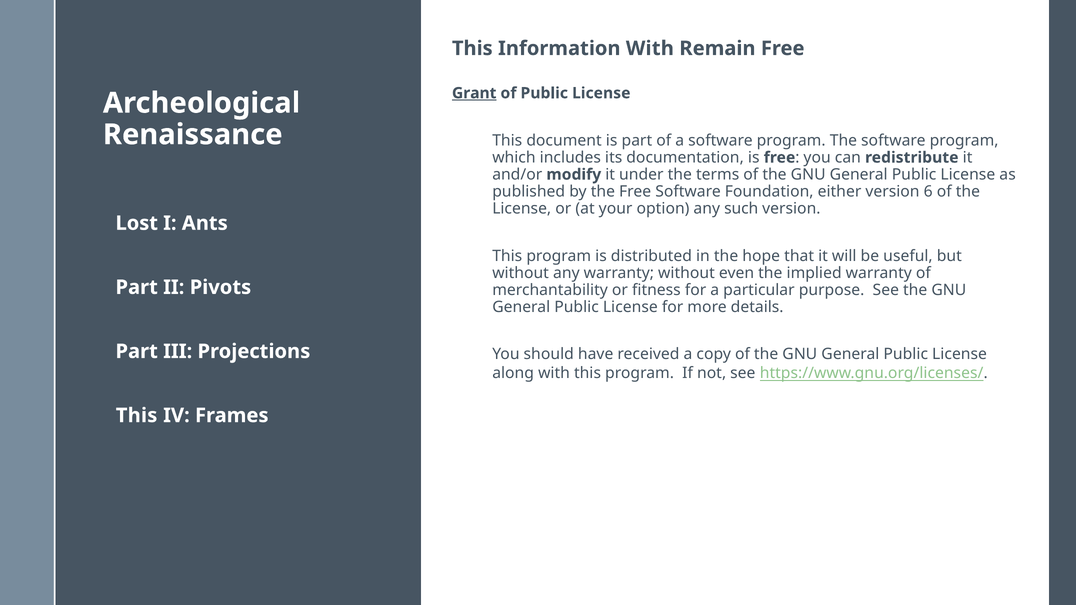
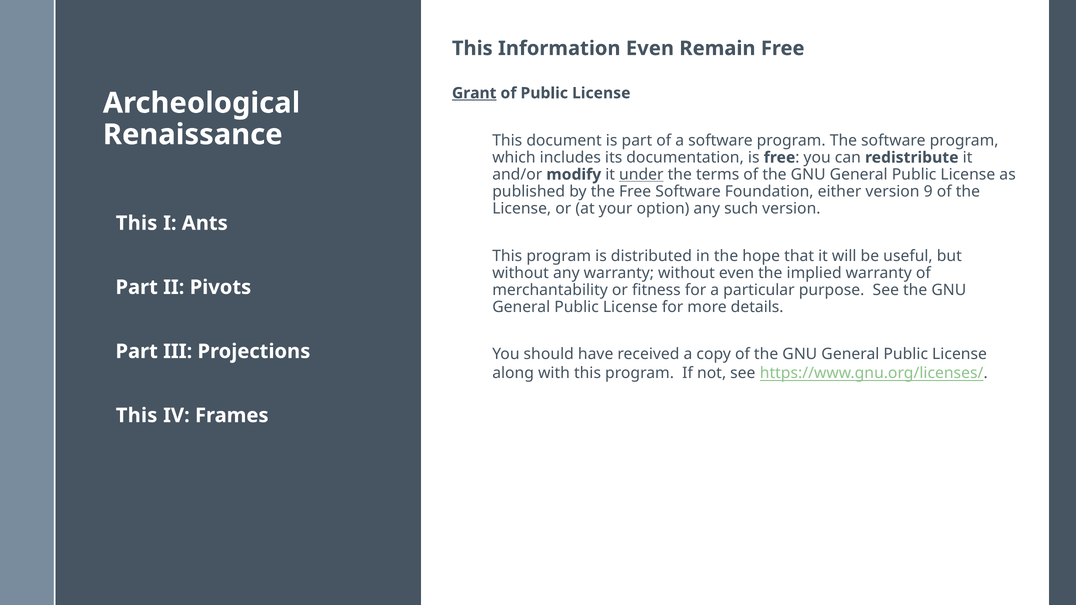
Information With: With -> Even
under underline: none -> present
6: 6 -> 9
Lost at (137, 223): Lost -> This
